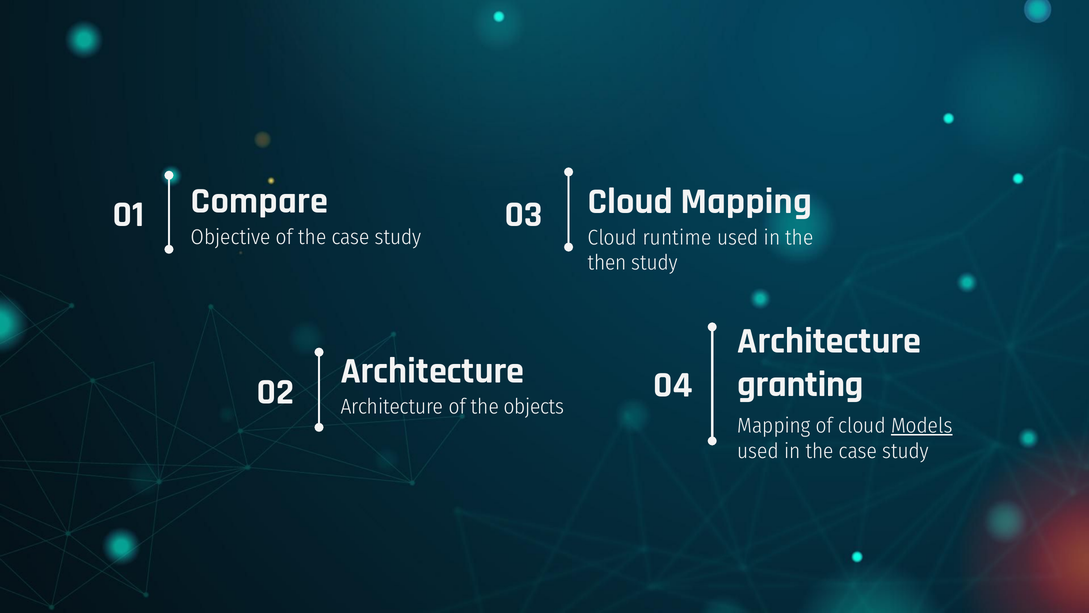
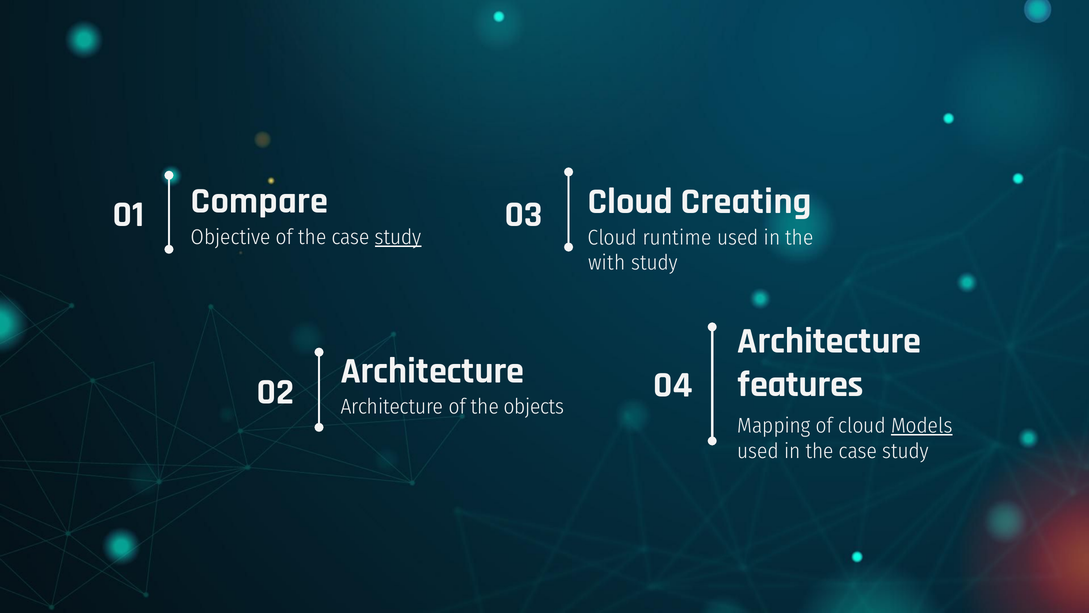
Cloud Mapping: Mapping -> Creating
study at (398, 237) underline: none -> present
then: then -> with
granting: granting -> features
